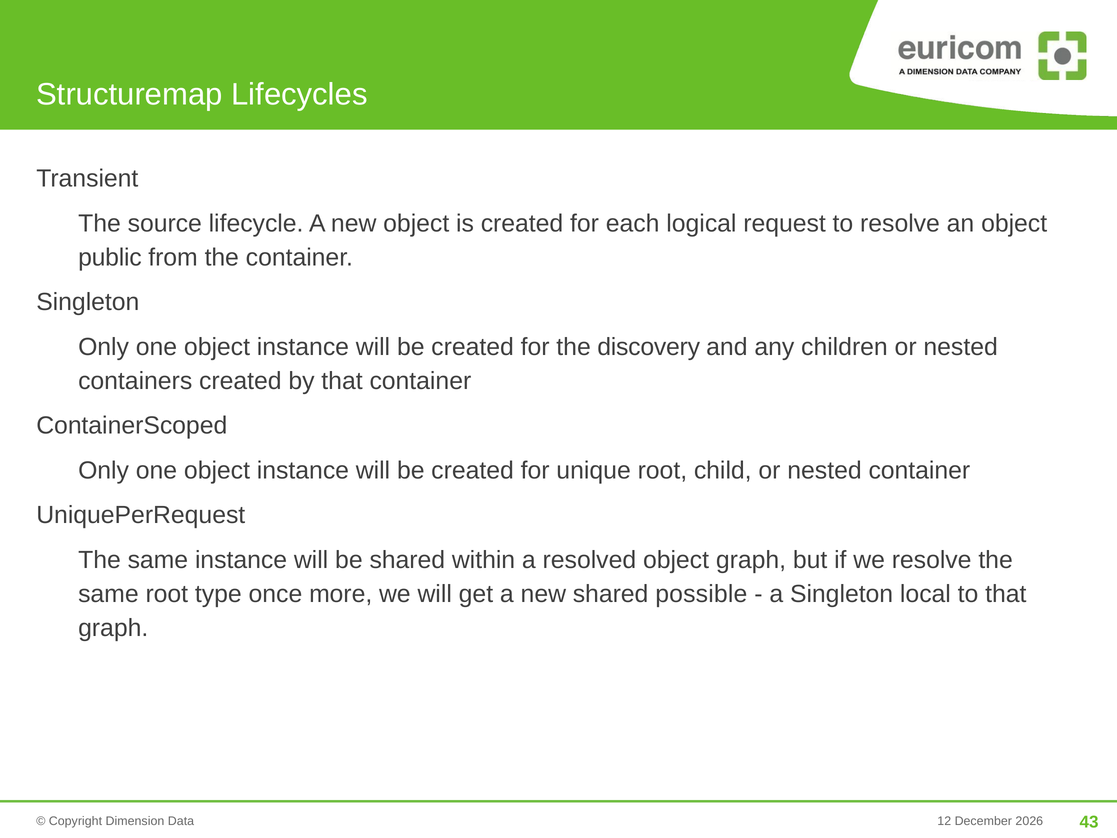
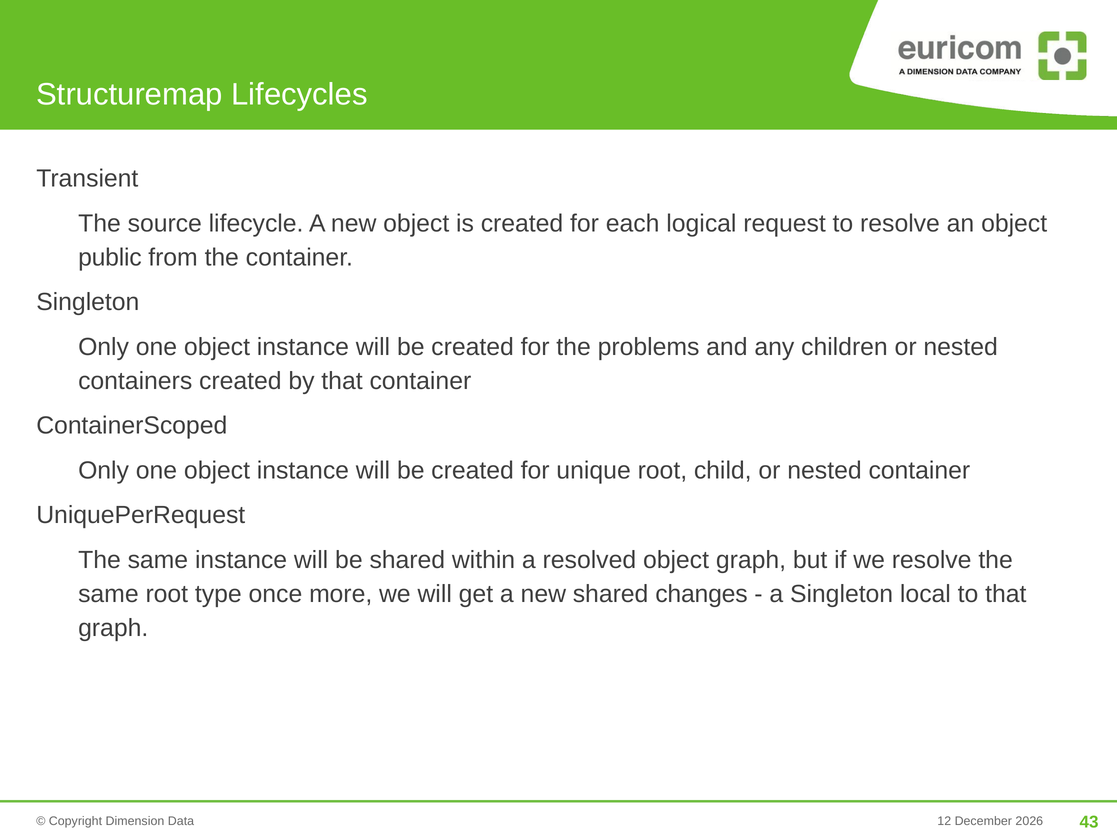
discovery: discovery -> problems
possible: possible -> changes
